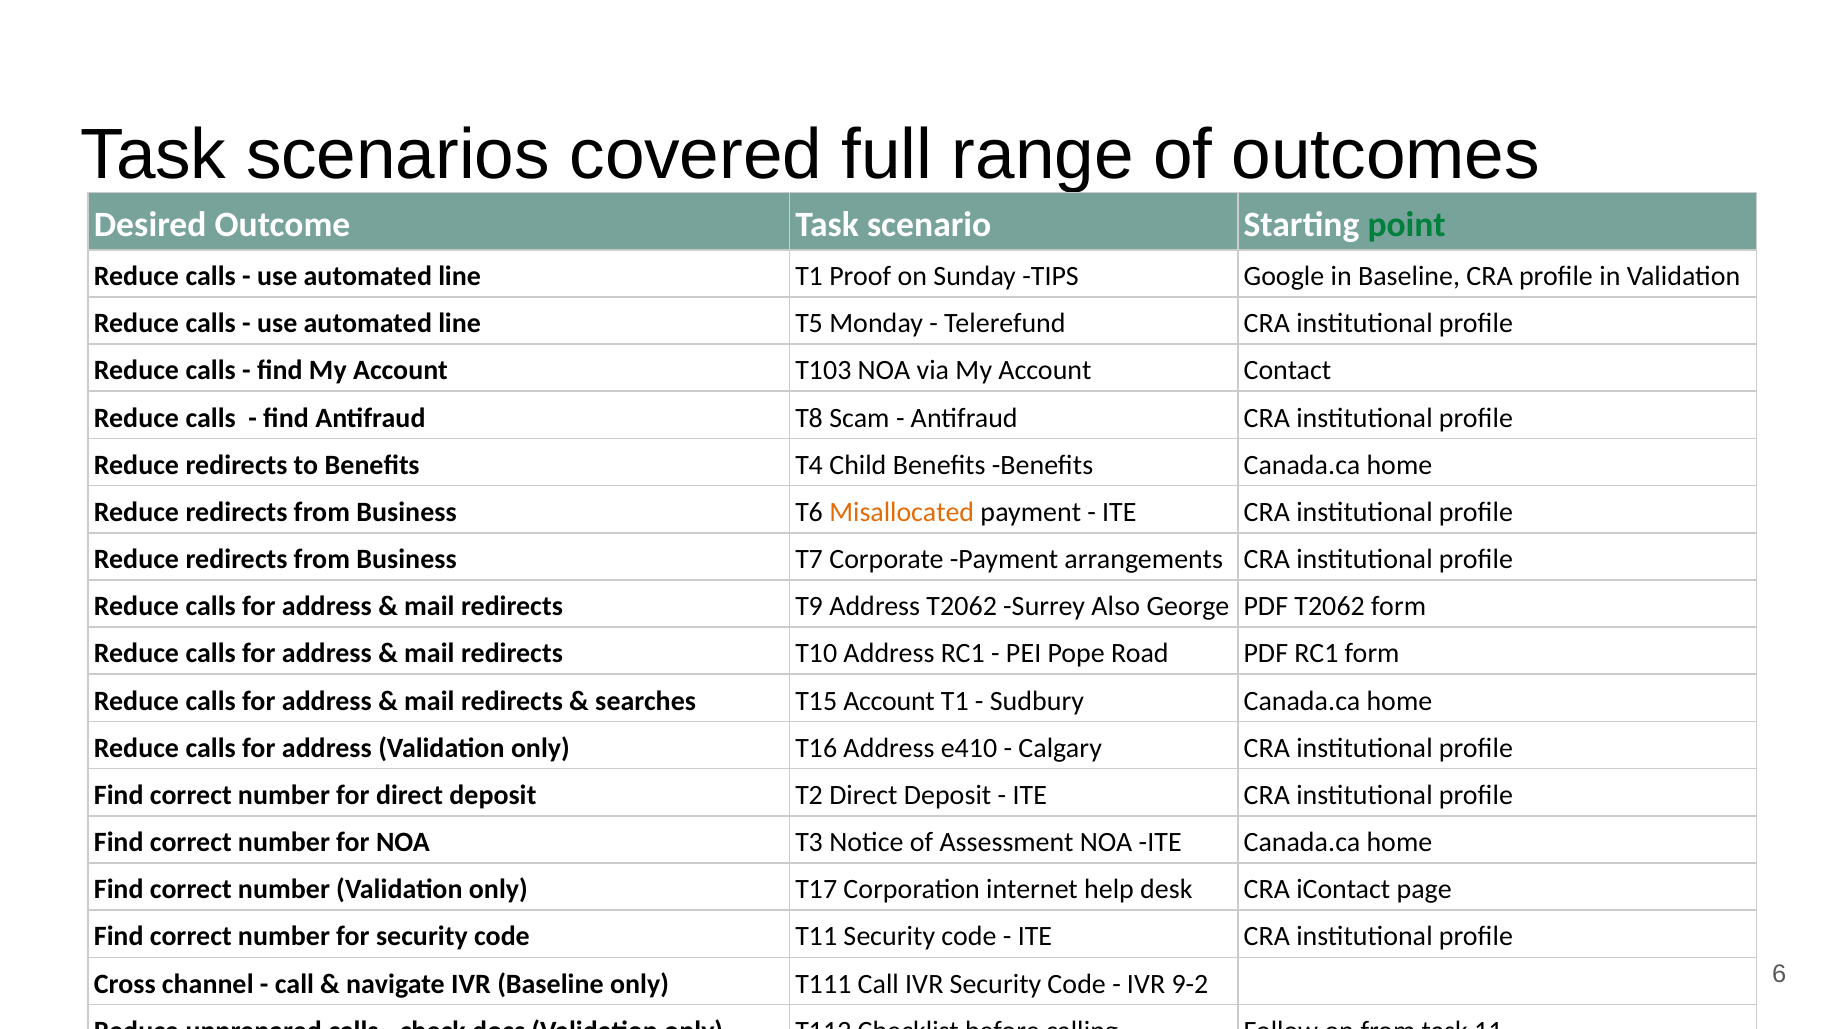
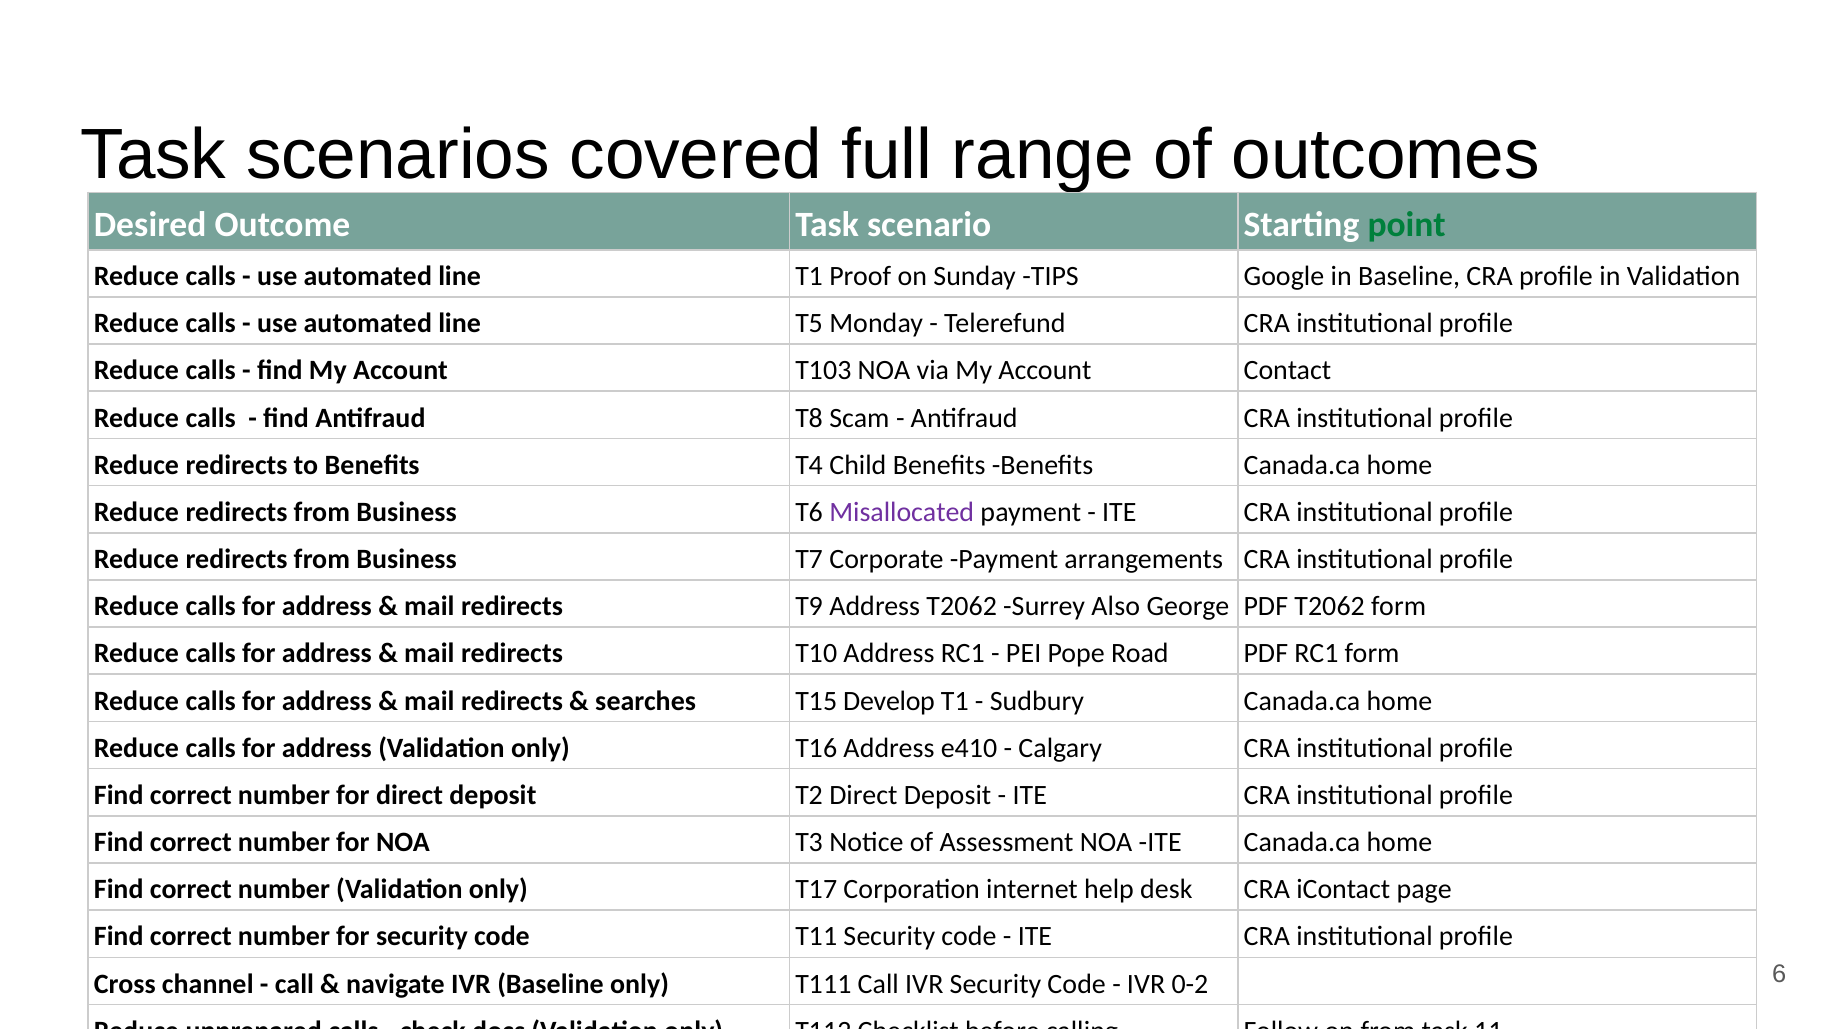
Misallocated colour: orange -> purple
T15 Account: Account -> Develop
9-2: 9-2 -> 0-2
